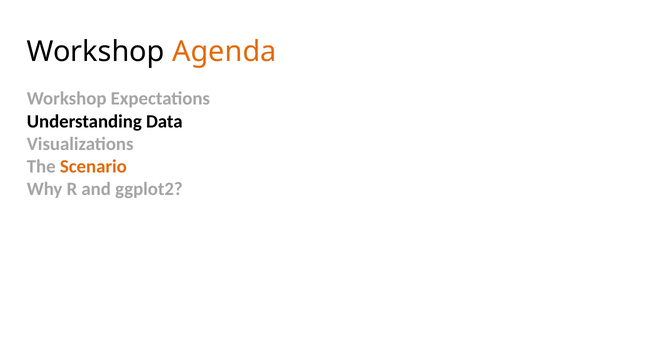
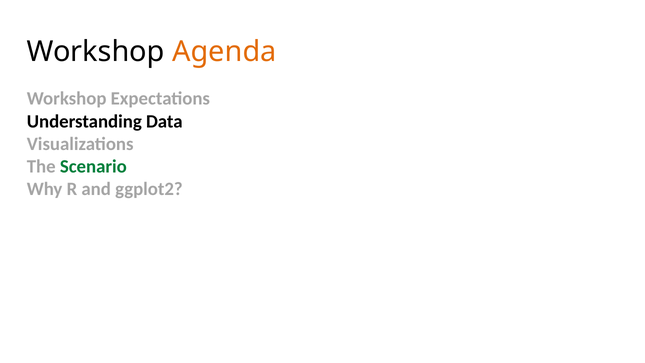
Scenario colour: orange -> green
